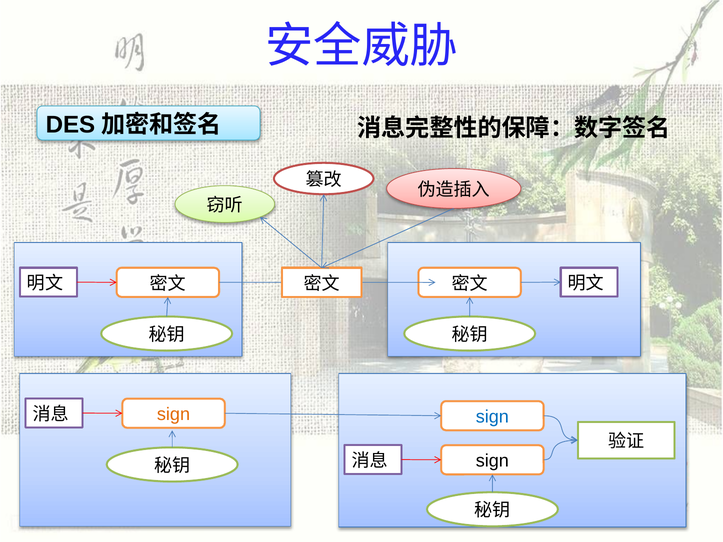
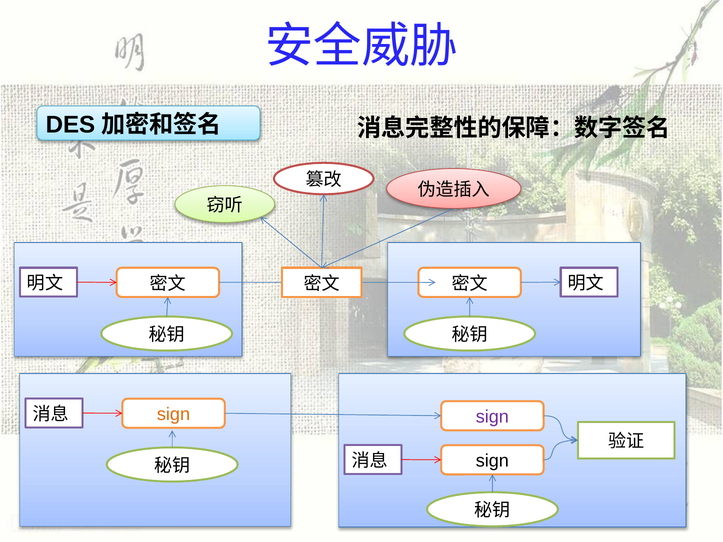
sign at (492, 417) colour: blue -> purple
